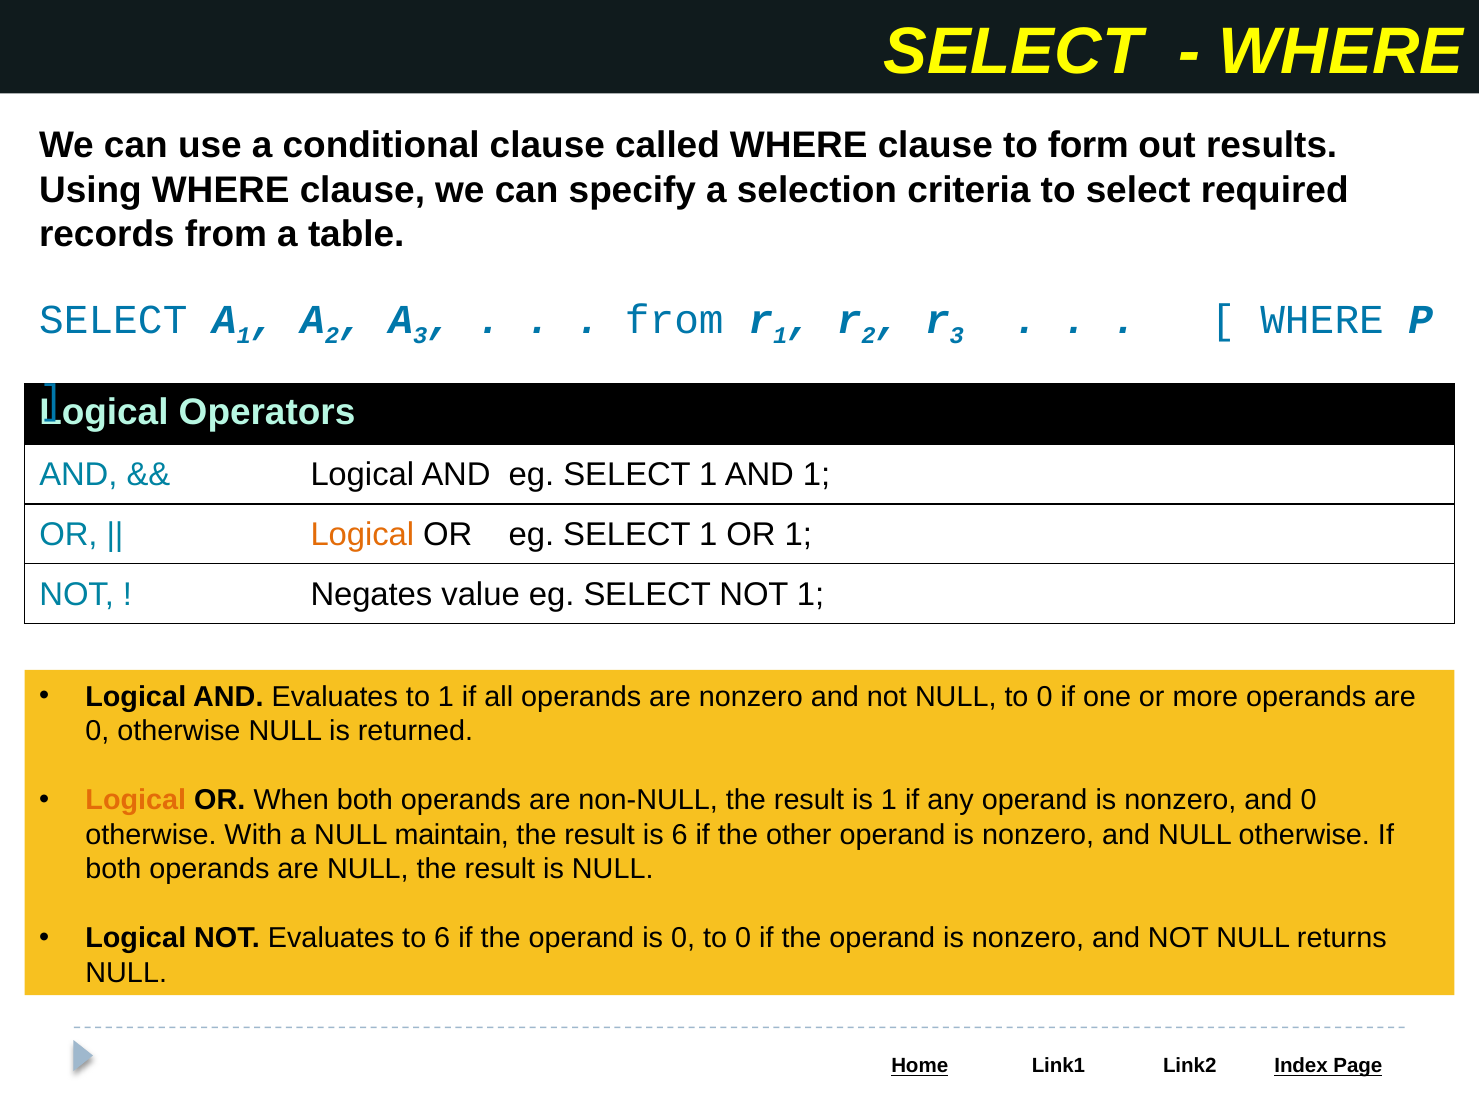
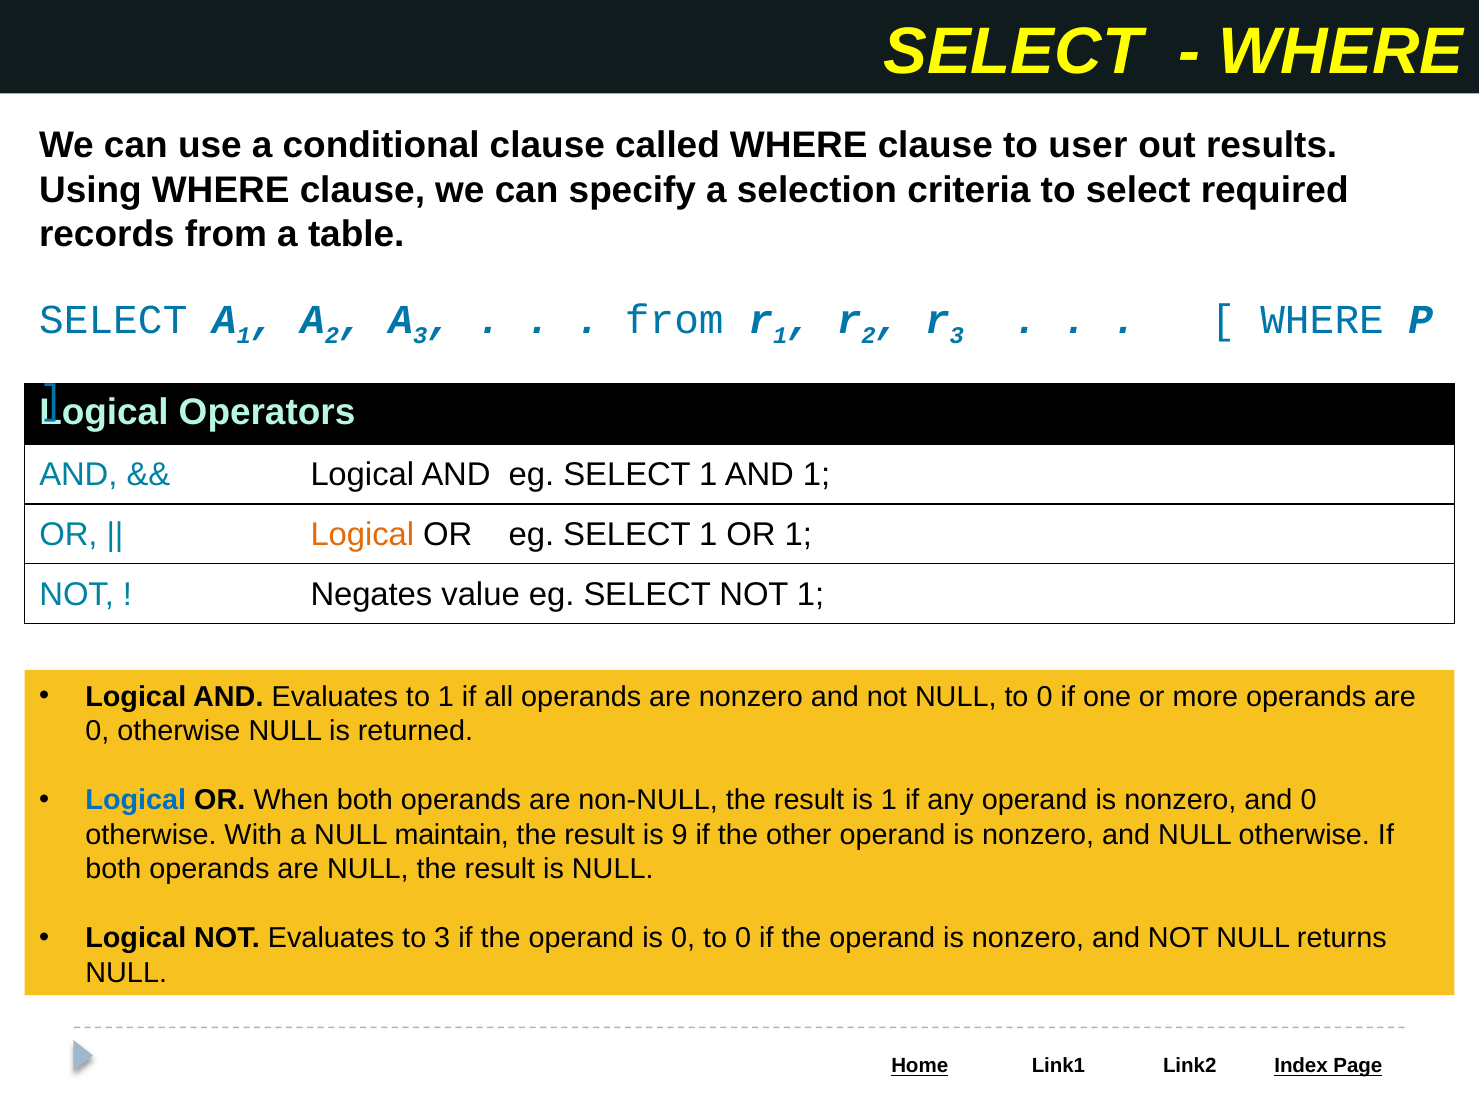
form: form -> user
Logical at (136, 800) colour: orange -> blue
is 6: 6 -> 9
to 6: 6 -> 3
